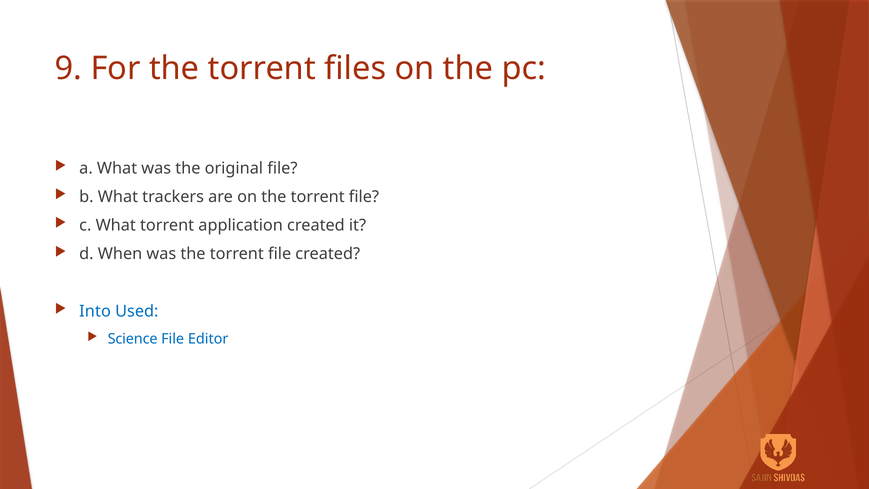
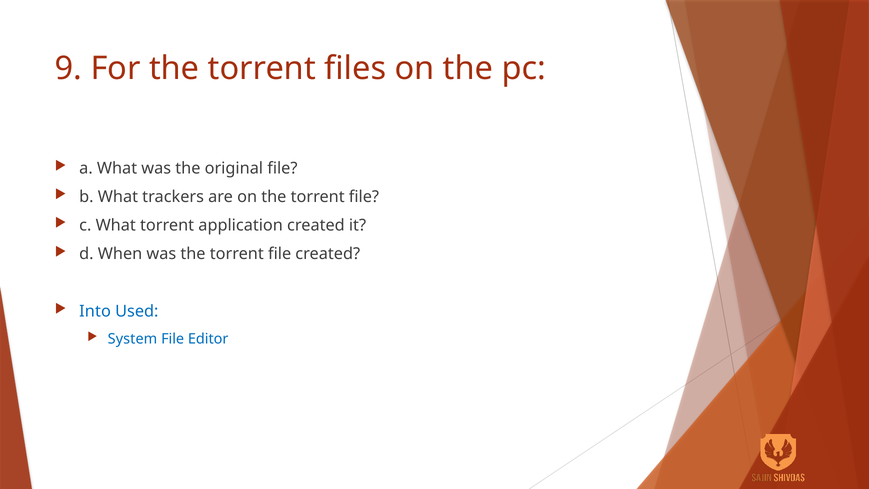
Science: Science -> System
